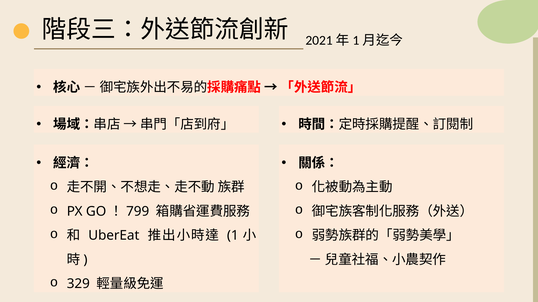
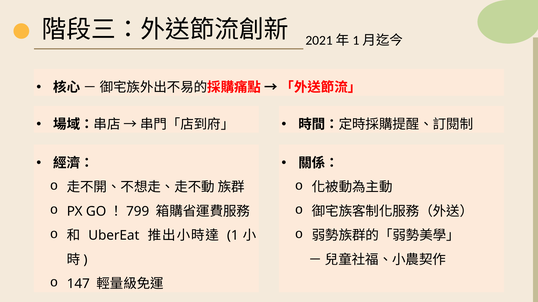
329: 329 -> 147
